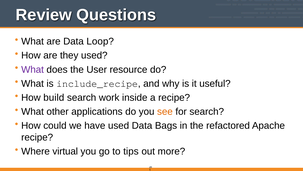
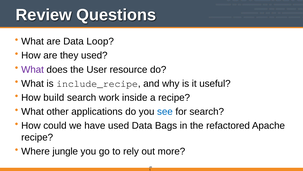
see colour: orange -> blue
virtual: virtual -> jungle
tips: tips -> rely
